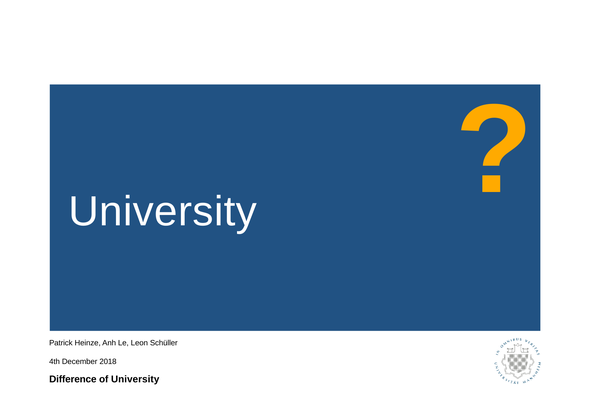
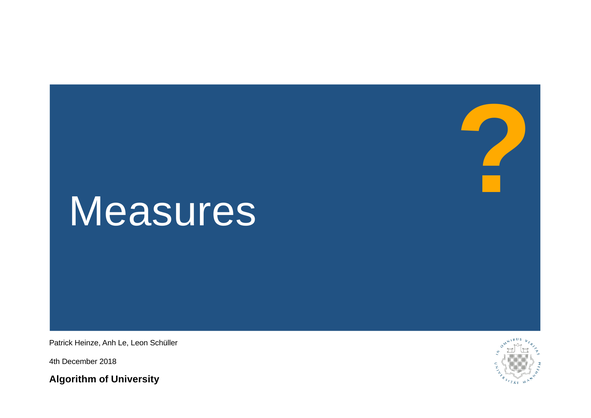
University at (163, 212): University -> Measures
Difference: Difference -> Algorithm
